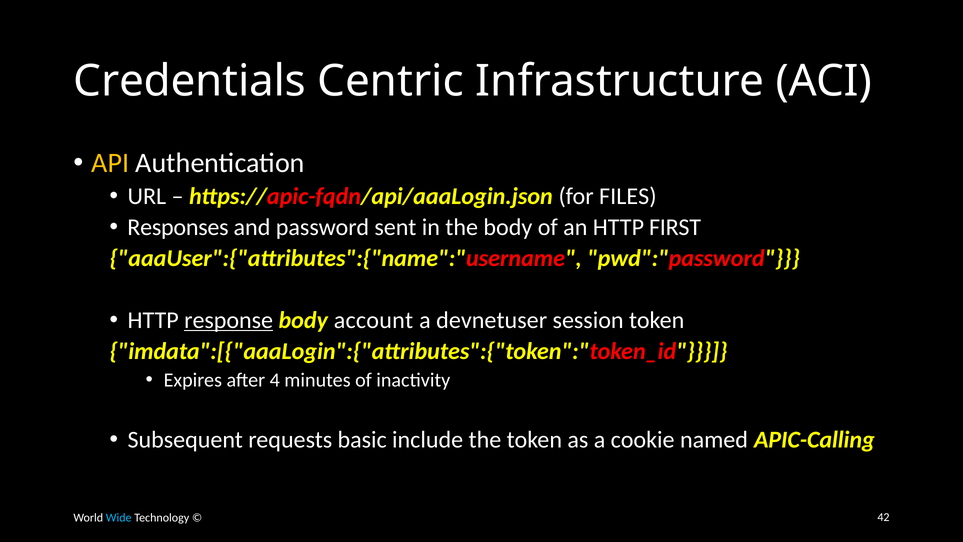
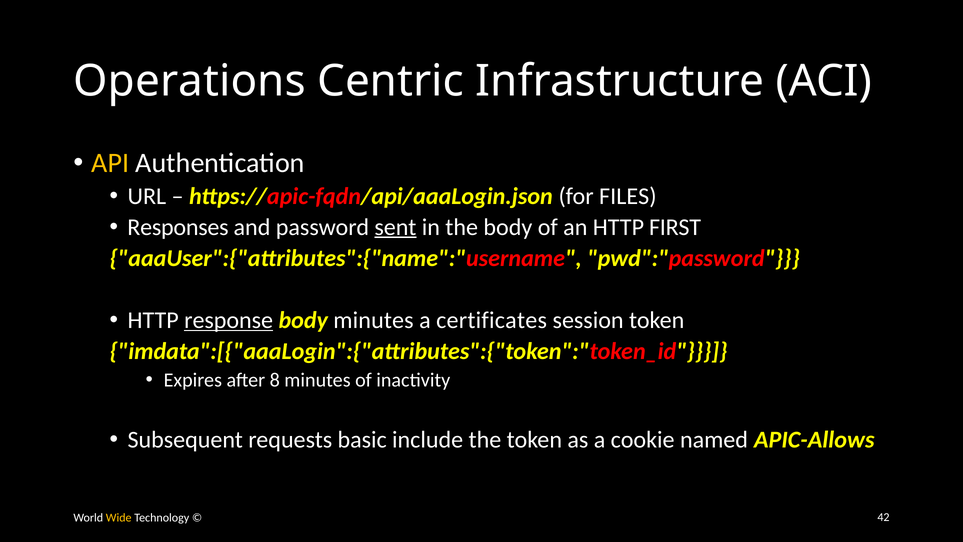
Credentials: Credentials -> Operations
sent underline: none -> present
body account: account -> minutes
devnetuser: devnetuser -> certificates
4: 4 -> 8
APIC-Calling: APIC-Calling -> APIC-Allows
Wide colour: light blue -> yellow
